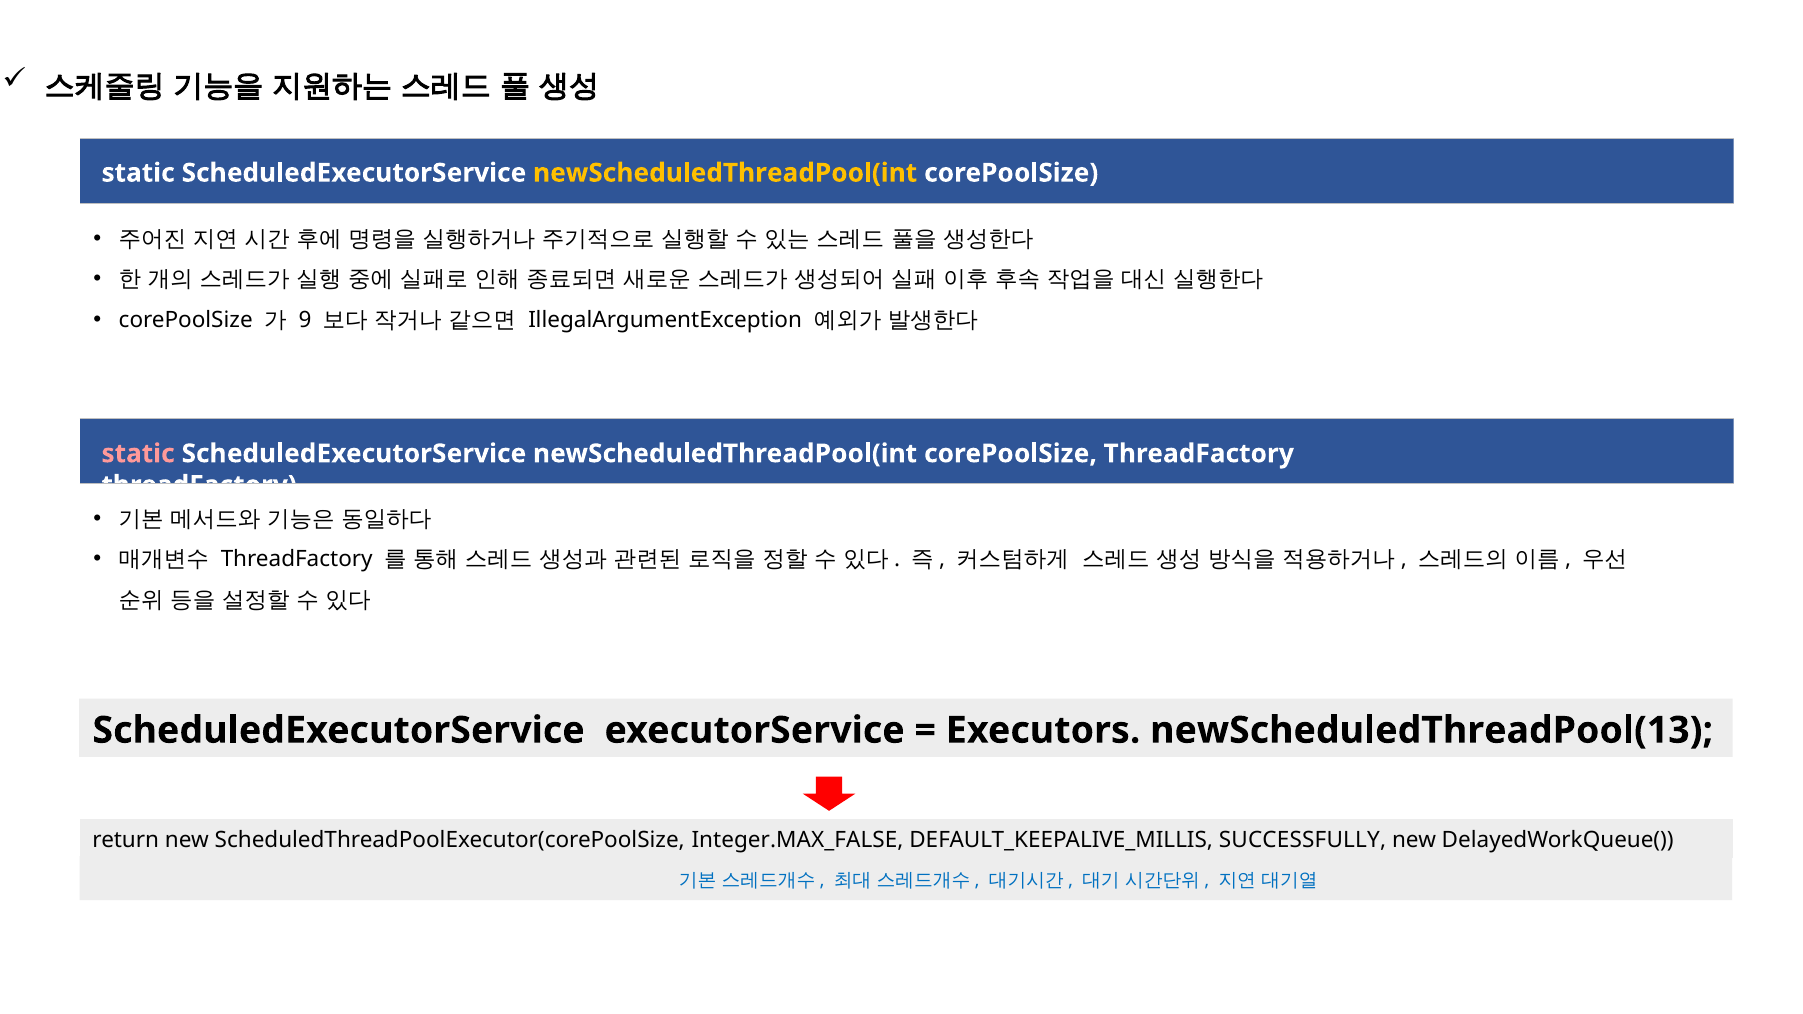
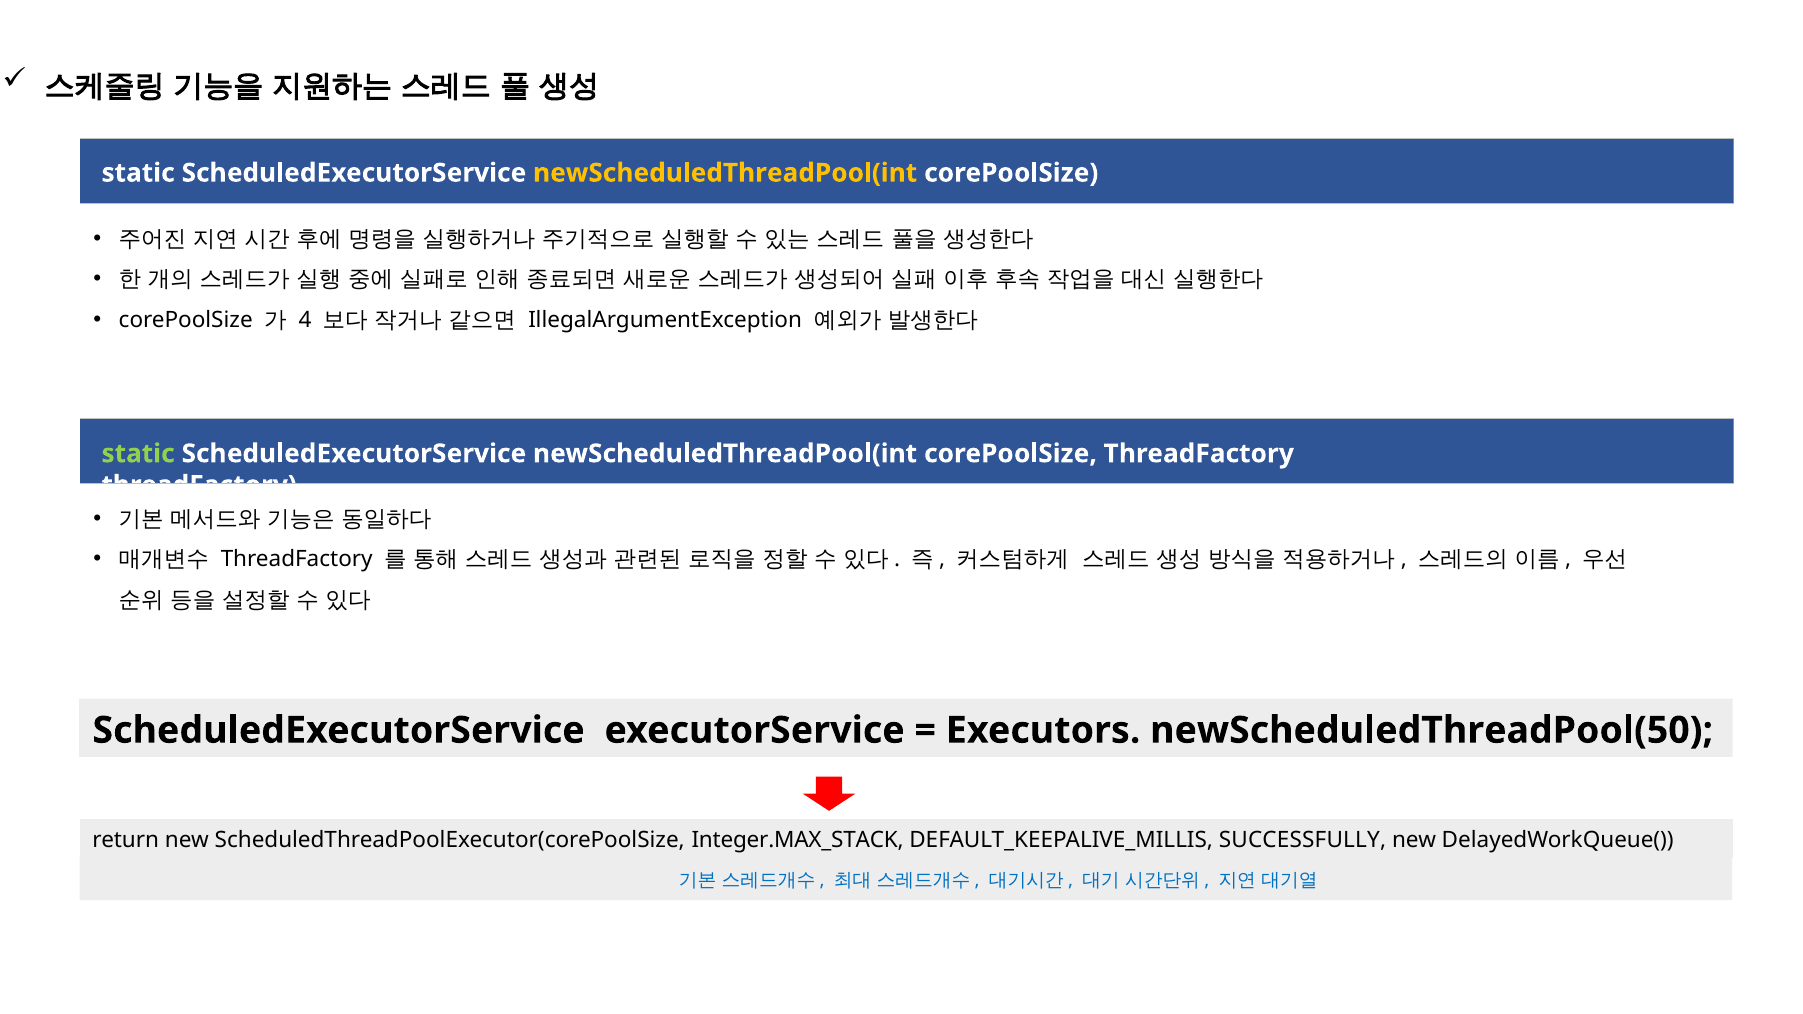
9: 9 -> 4
static at (138, 454) colour: pink -> light green
newScheduledThreadPool(13: newScheduledThreadPool(13 -> newScheduledThreadPool(50
Integer.MAX_FALSE: Integer.MAX_FALSE -> Integer.MAX_STACK
